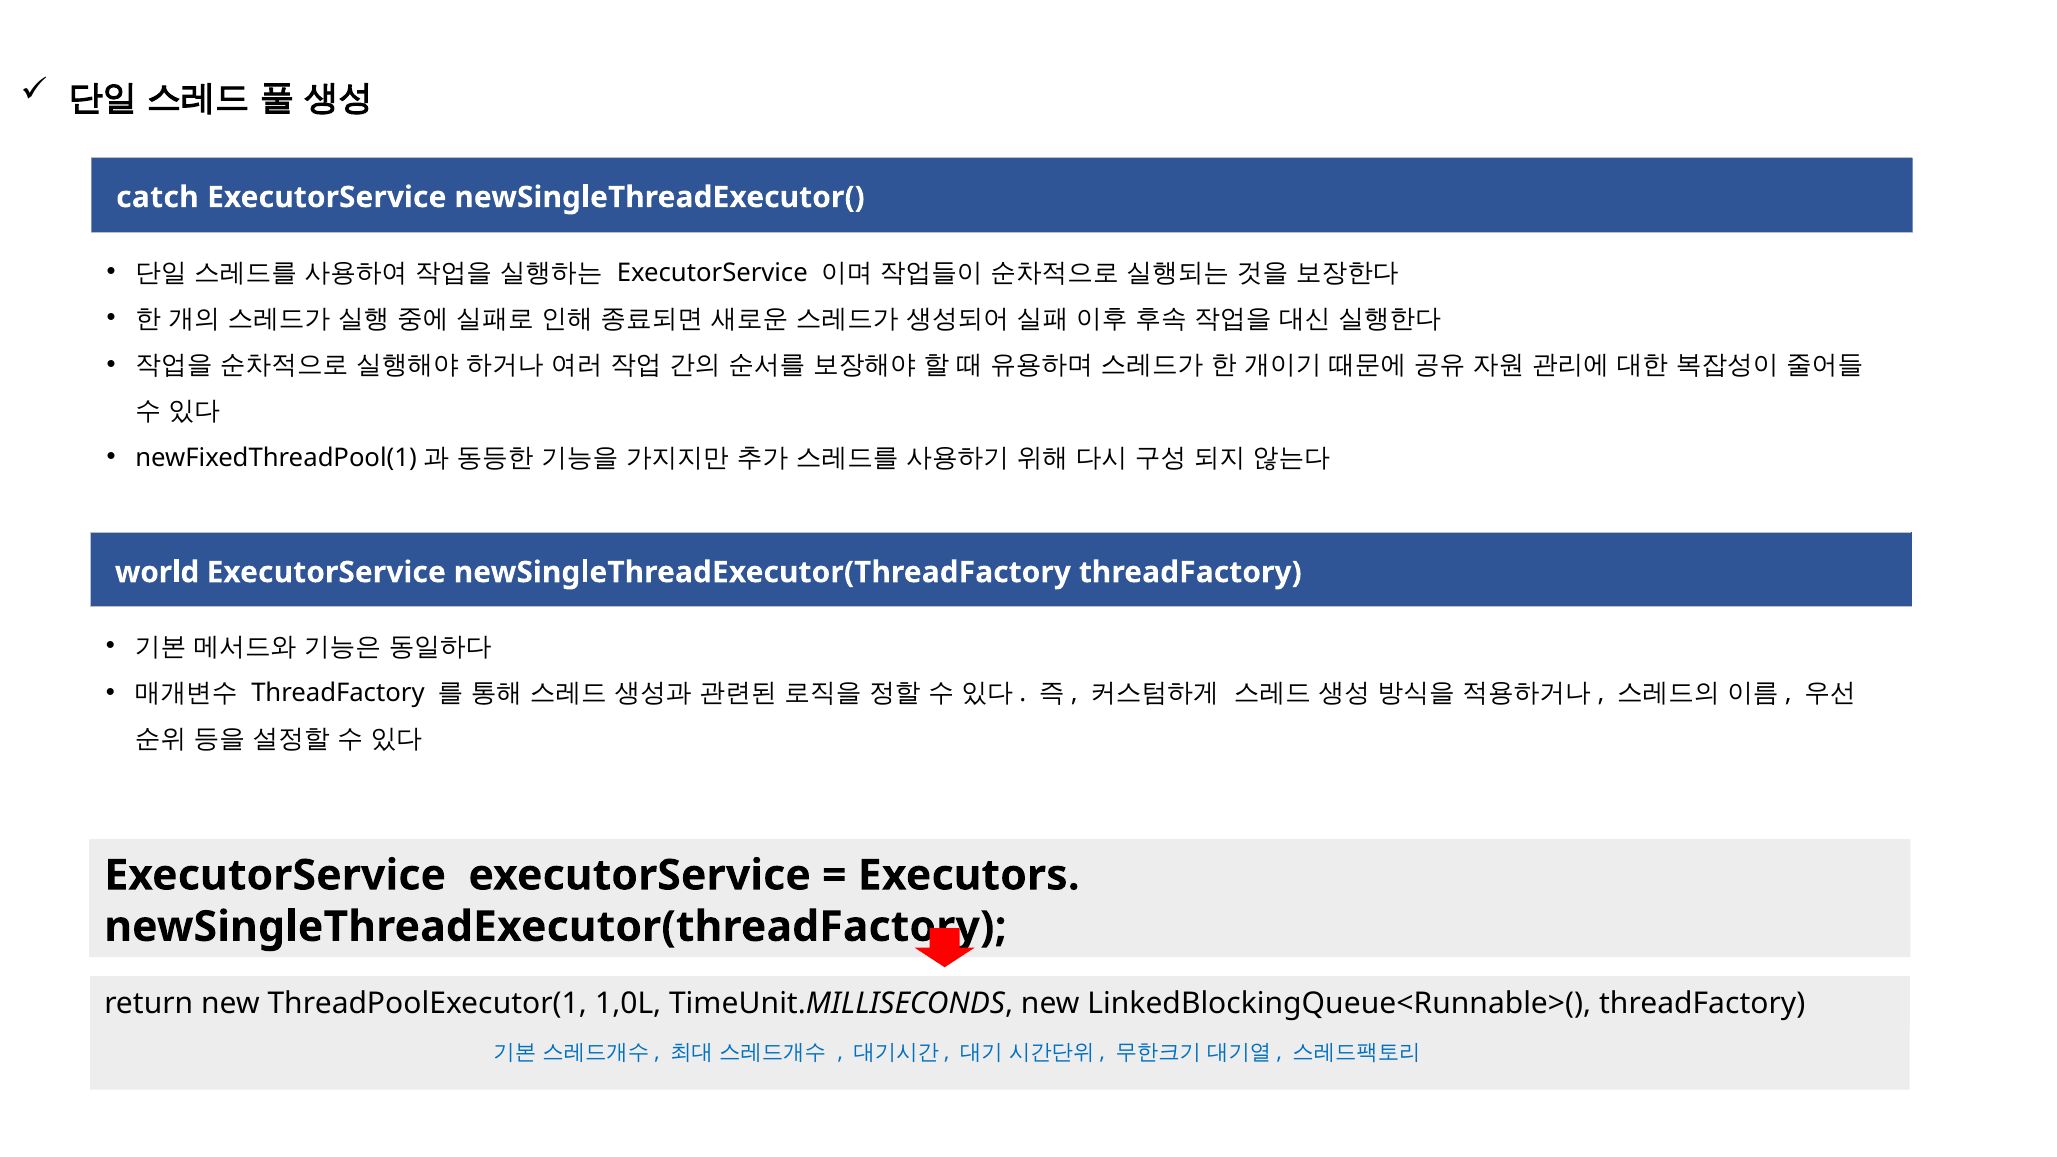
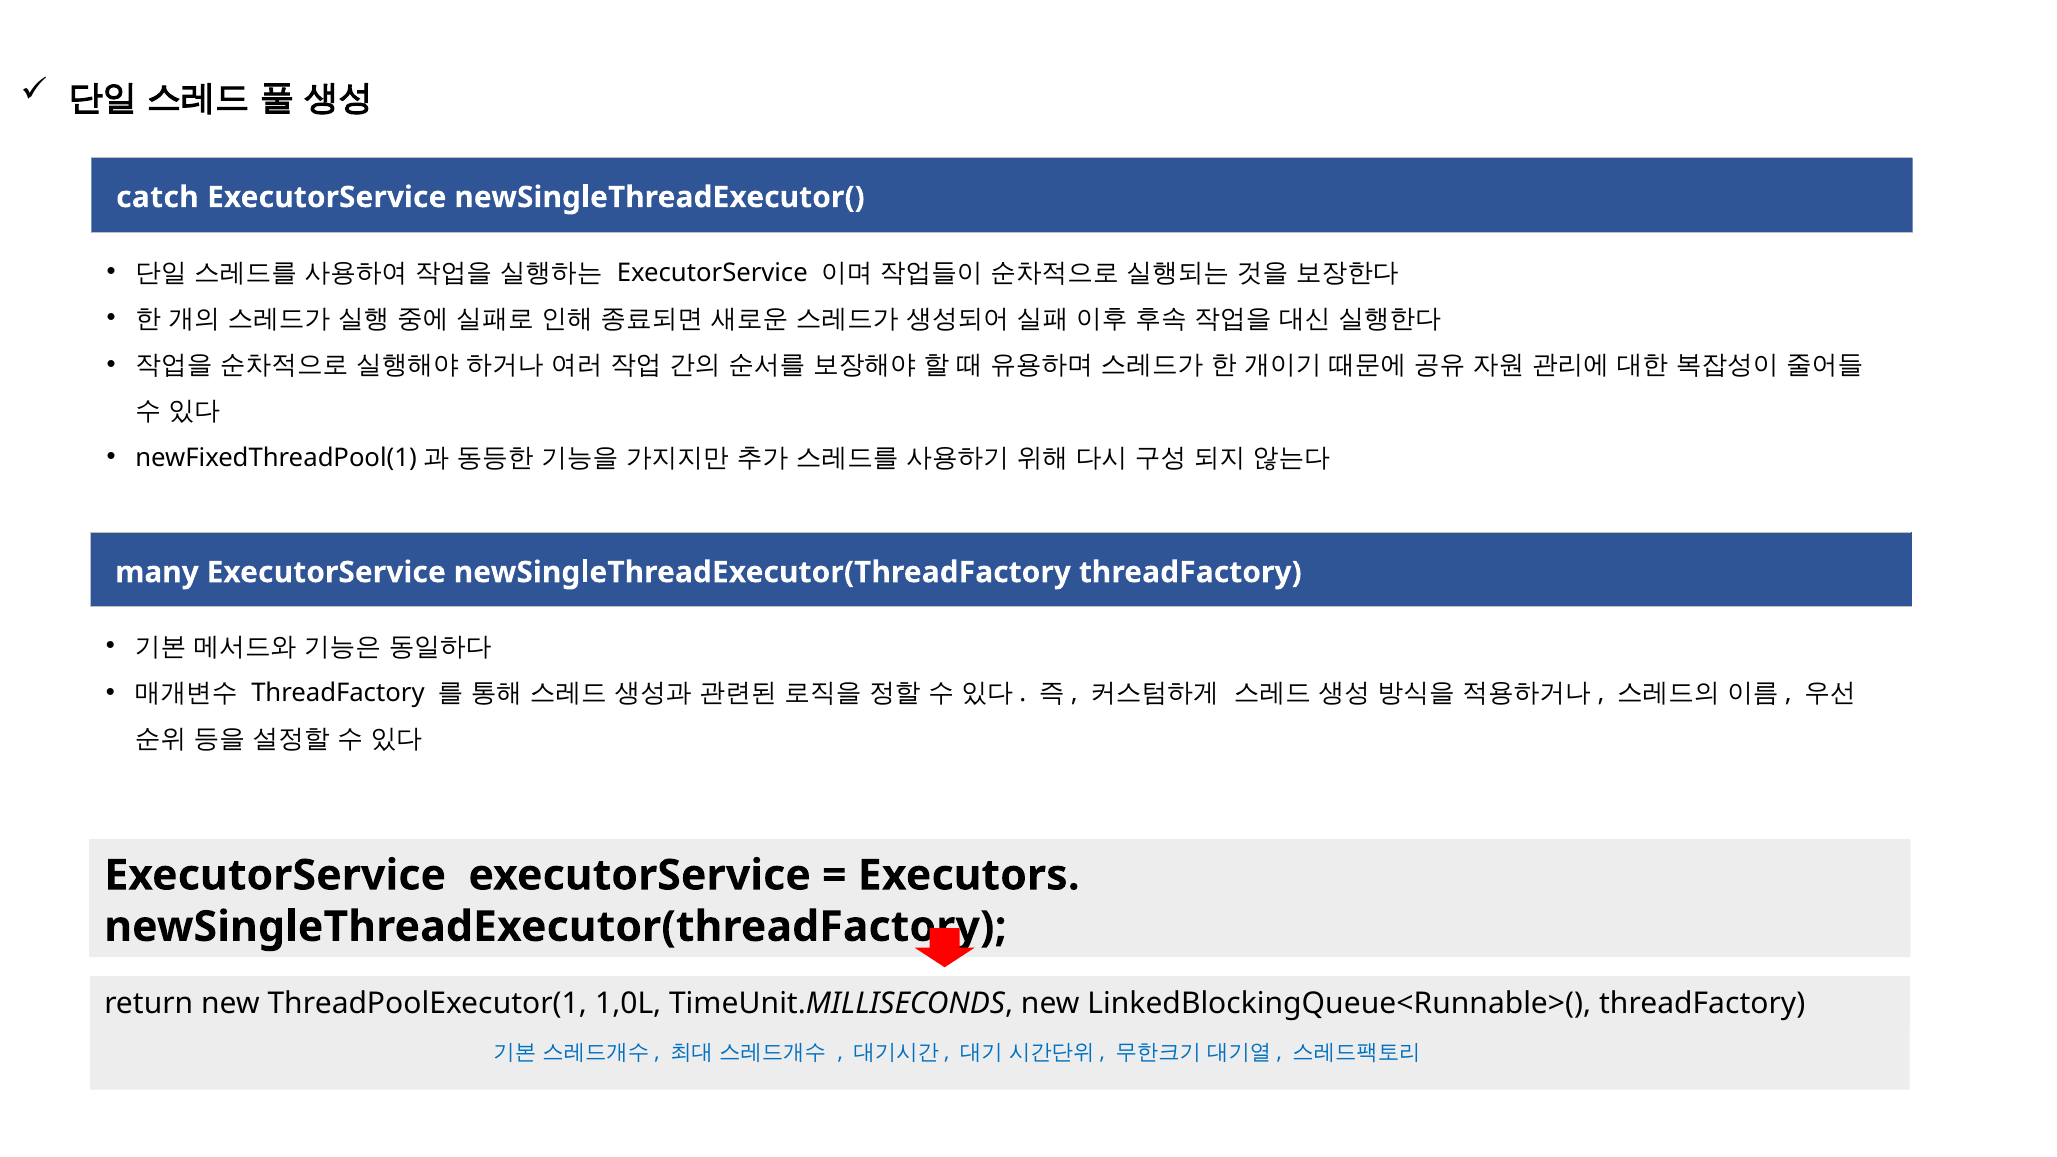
world: world -> many
